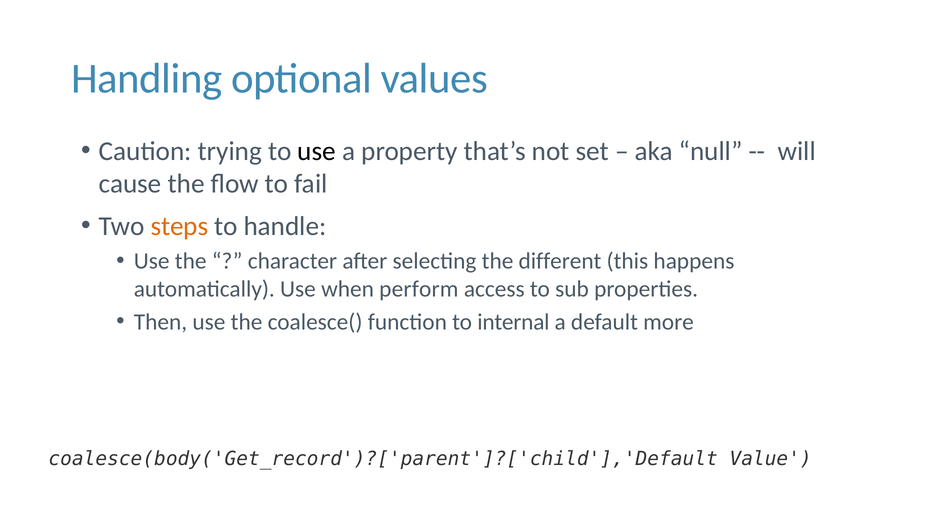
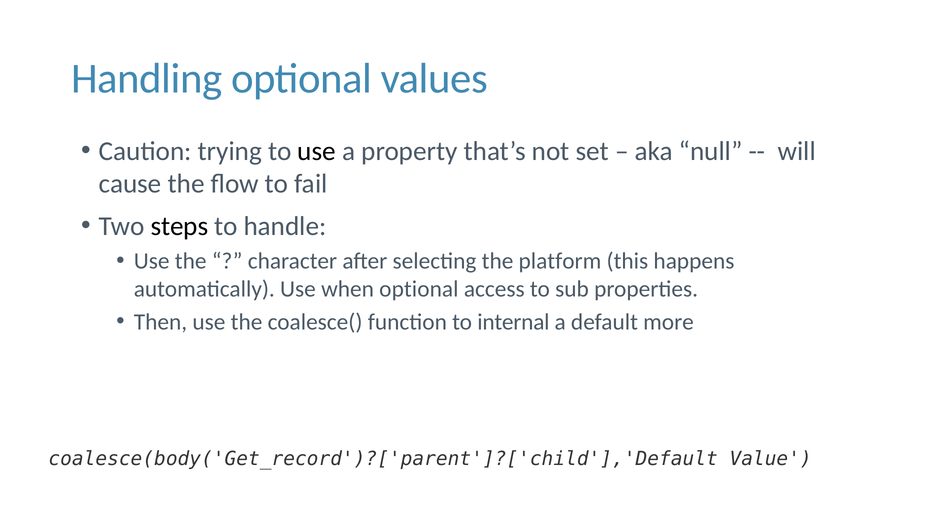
steps colour: orange -> black
different: different -> platform
when perform: perform -> optional
